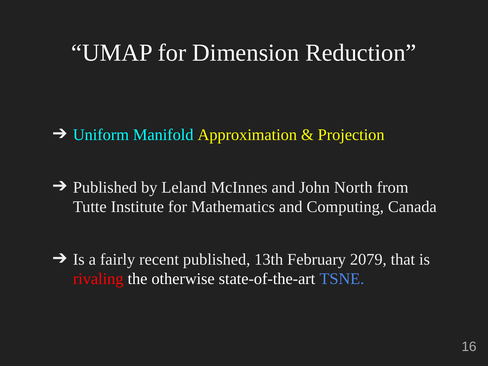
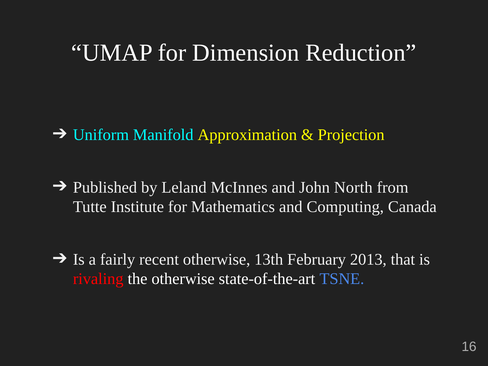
recent published: published -> otherwise
2079: 2079 -> 2013
